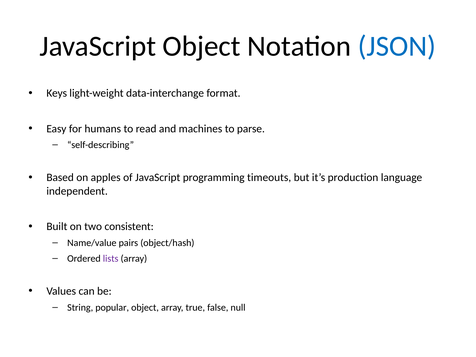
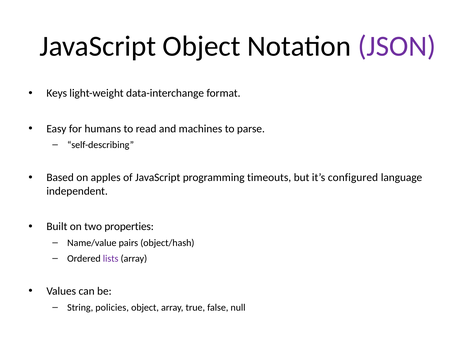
JSON colour: blue -> purple
production: production -> configured
consistent: consistent -> properties
popular: popular -> policies
